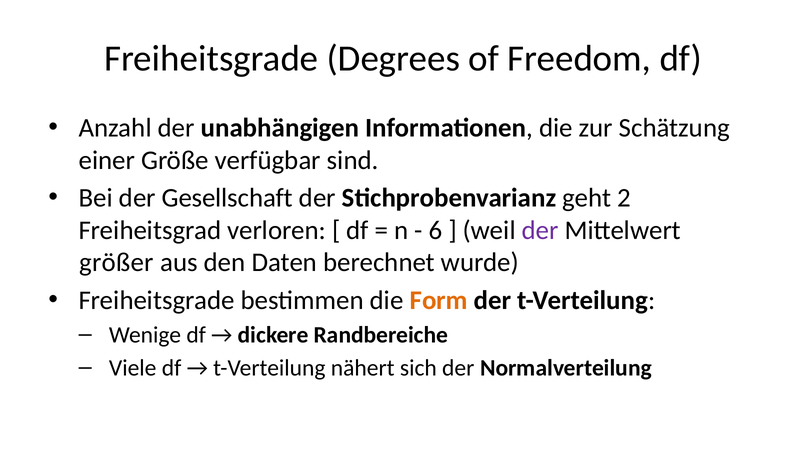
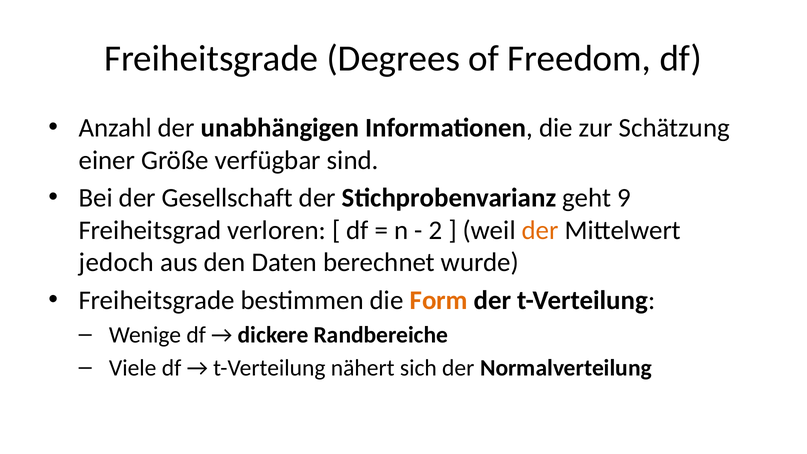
2: 2 -> 9
6: 6 -> 2
der at (540, 230) colour: purple -> orange
größer: größer -> jedoch
